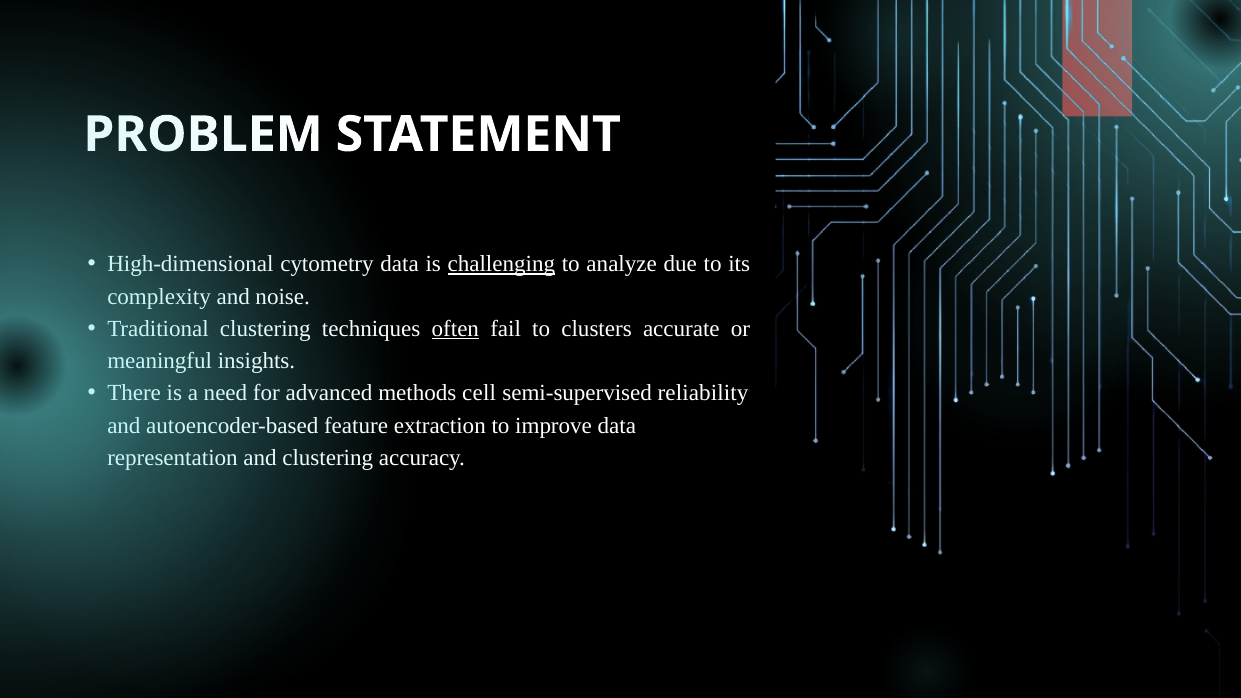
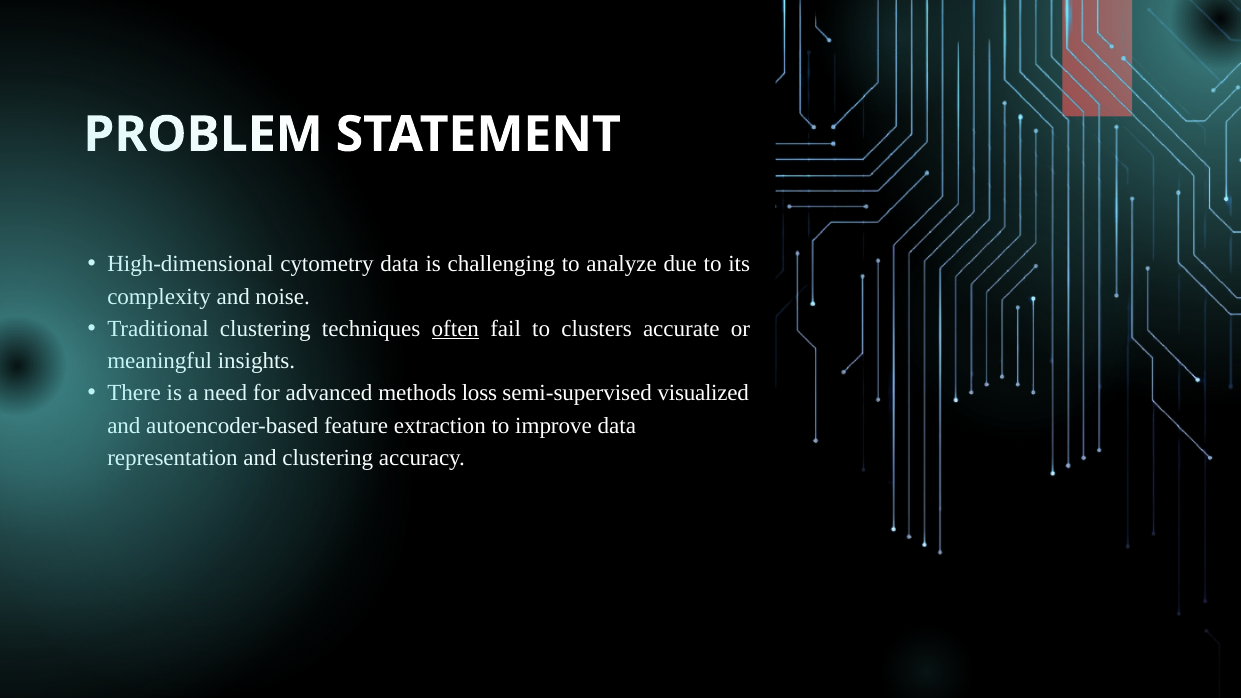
challenging underline: present -> none
cell: cell -> loss
reliability: reliability -> visualized
